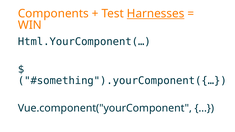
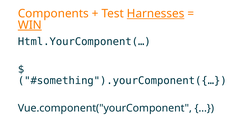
WIN underline: none -> present
